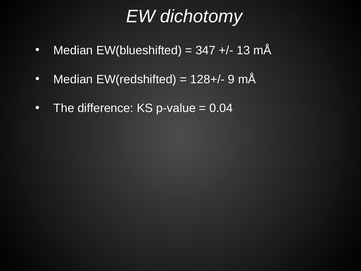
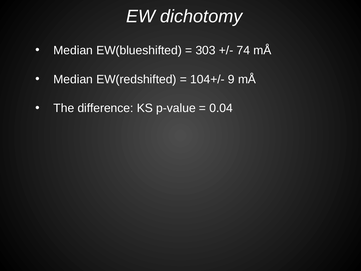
347: 347 -> 303
13: 13 -> 74
128+/-: 128+/- -> 104+/-
